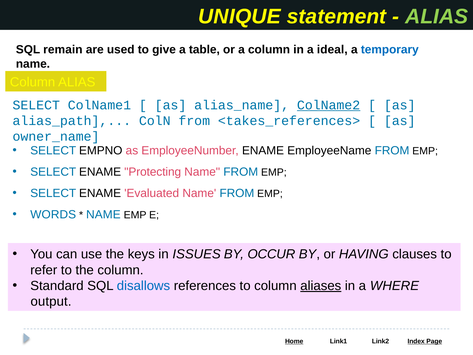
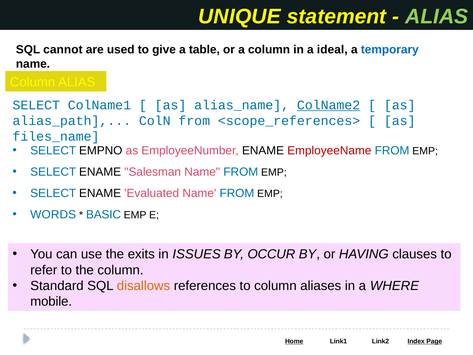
remain: remain -> cannot
<takes_references>: <takes_references> -> <scope_references>
owner_name: owner_name -> files_name
EmployeeName colour: black -> red
Protecting: Protecting -> Salesman
NAME at (103, 214): NAME -> BASIC
keys: keys -> exits
disallows colour: blue -> orange
aliases underline: present -> none
output: output -> mobile
